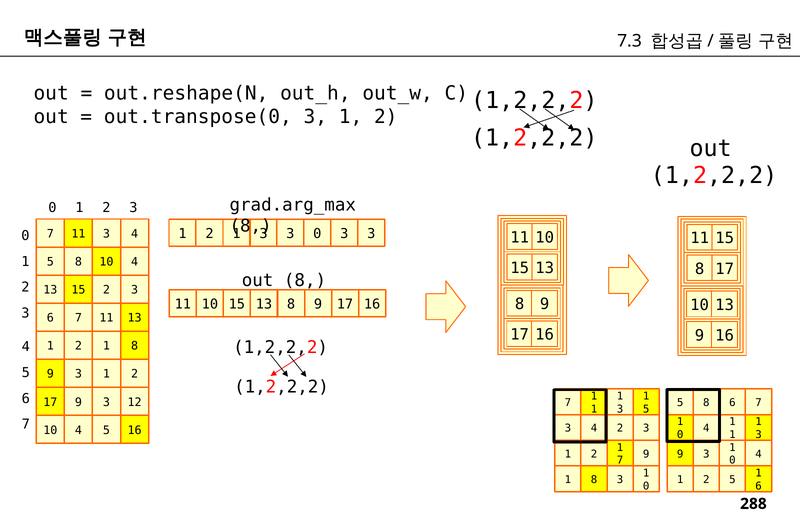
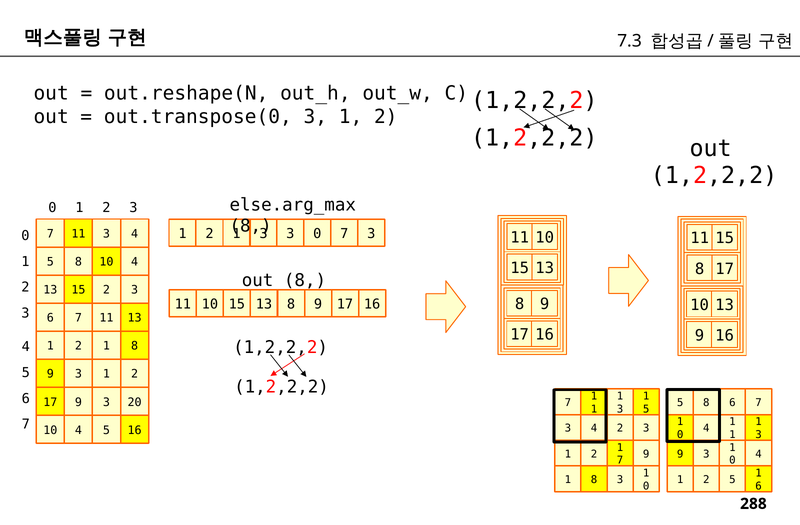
grad.arg_max: grad.arg_max -> else.arg_max
0 3: 3 -> 7
12: 12 -> 20
